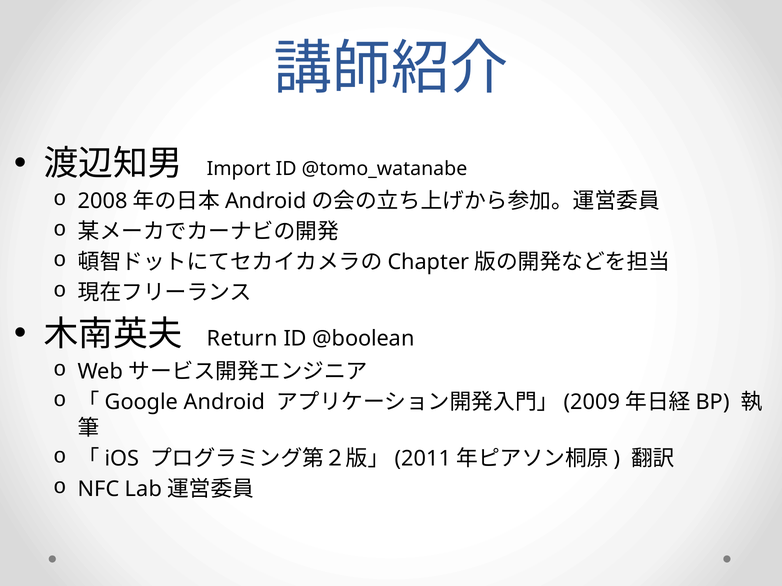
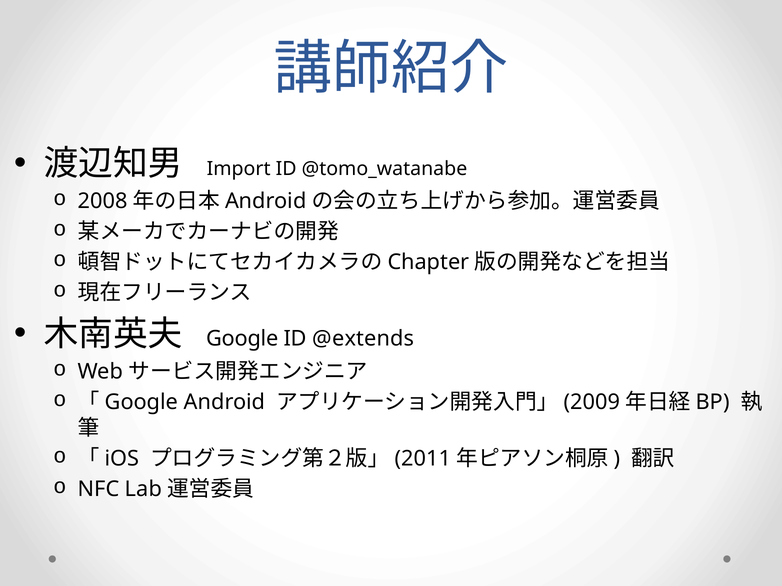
Return at (242, 339): Return -> Google
@boolean: @boolean -> @extends
